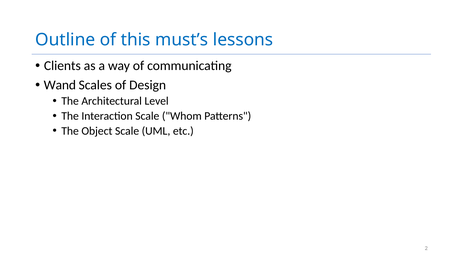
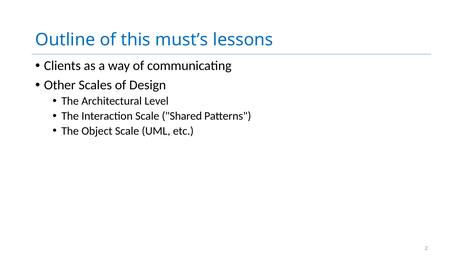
Wand: Wand -> Other
Whom: Whom -> Shared
